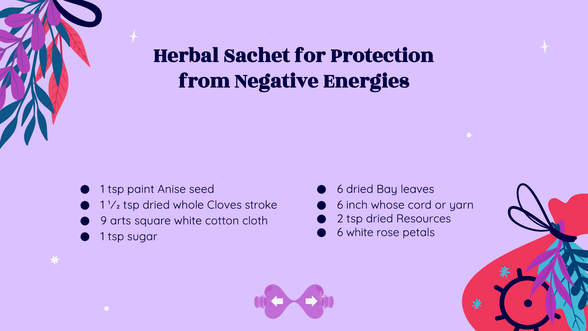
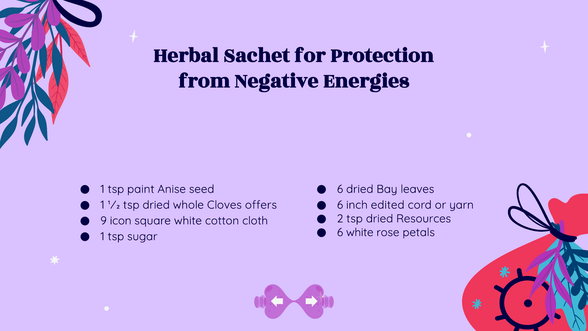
stroke: stroke -> offers
whose: whose -> edited
arts: arts -> icon
